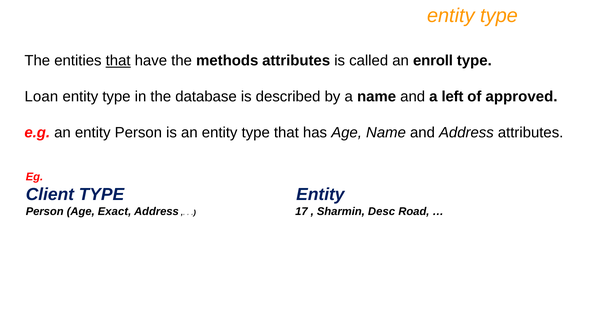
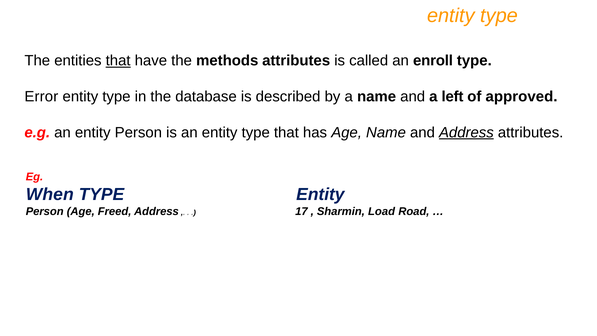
Loan: Loan -> Error
Address at (466, 132) underline: none -> present
Client: Client -> When
Exact: Exact -> Freed
Desc: Desc -> Load
